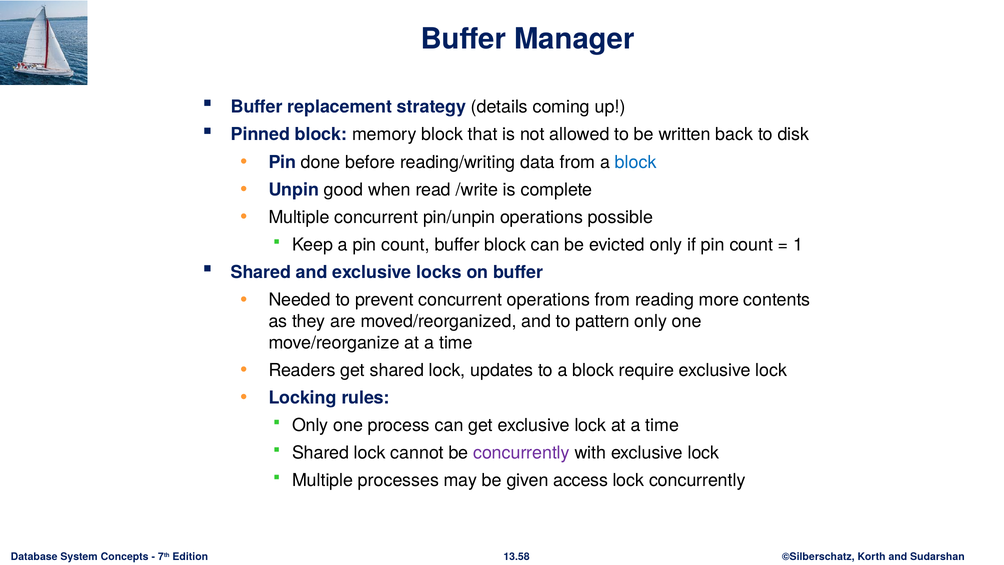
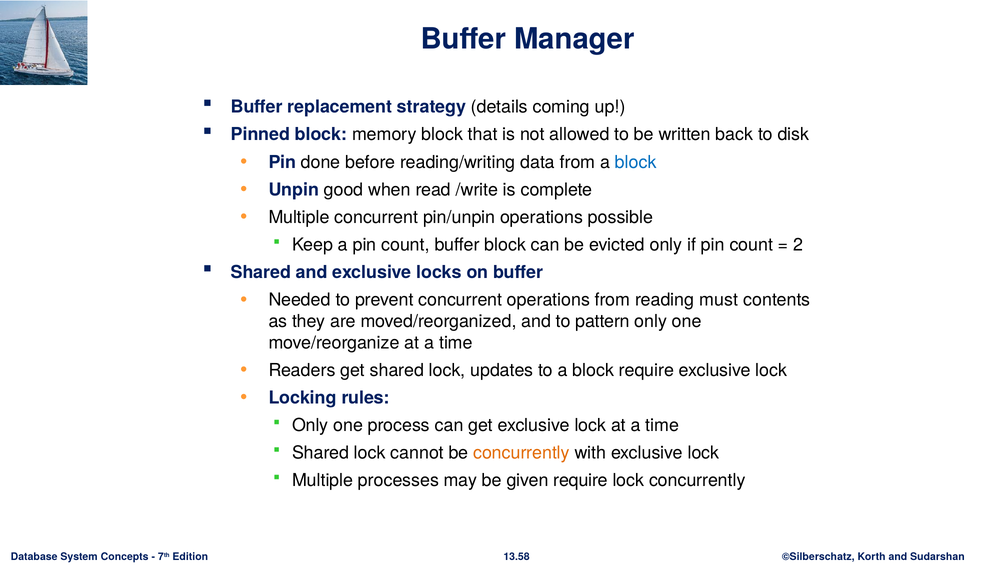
1: 1 -> 2
more: more -> must
concurrently at (522, 453) colour: purple -> orange
given access: access -> require
